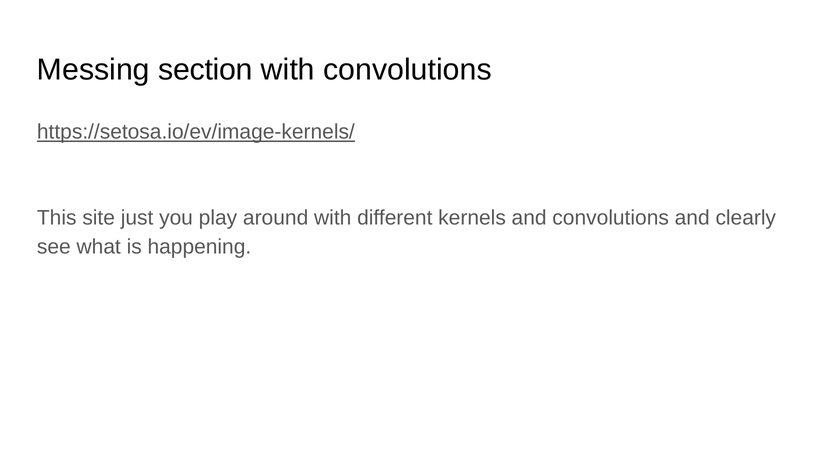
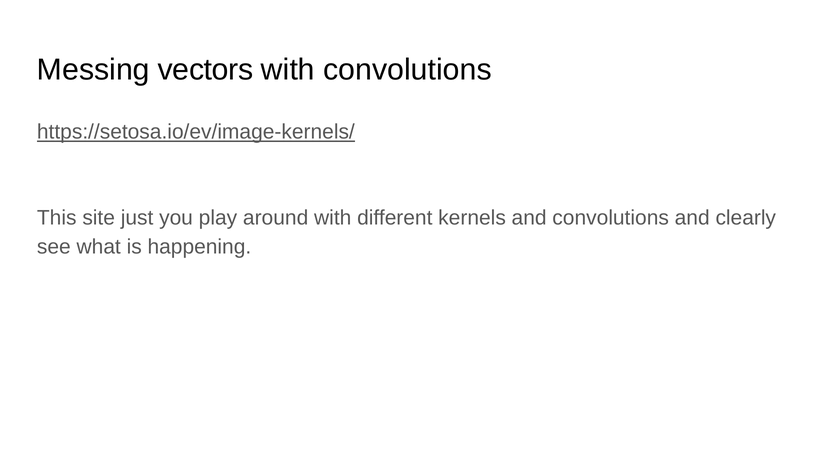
section: section -> vectors
